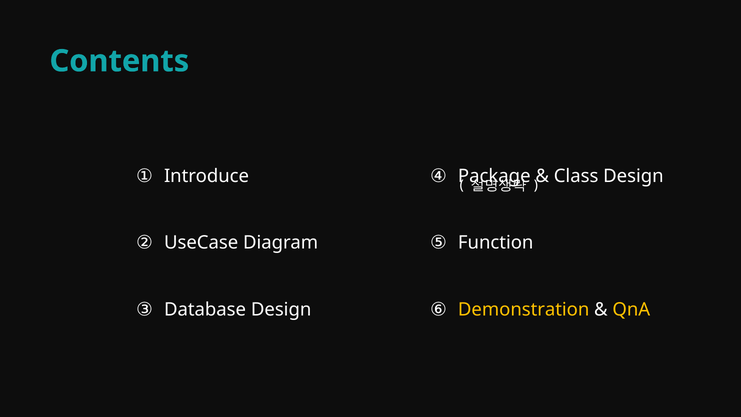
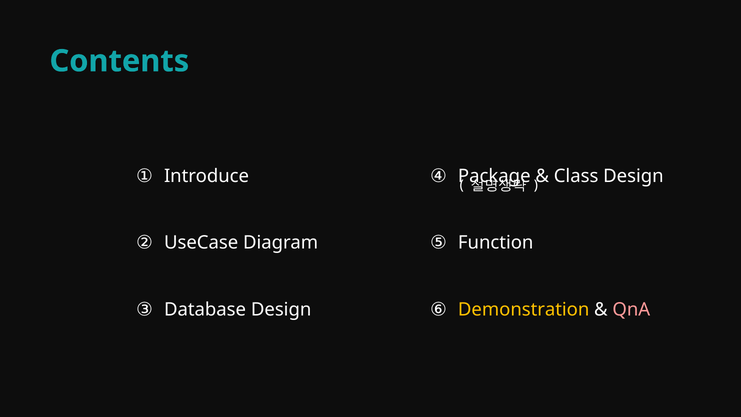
QnA colour: yellow -> pink
